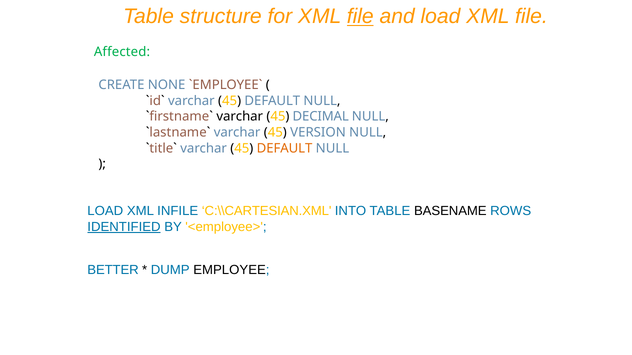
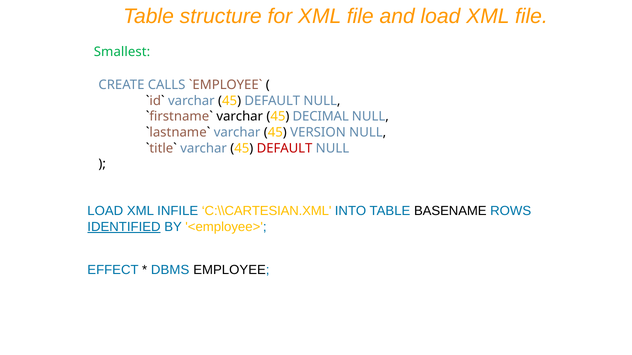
file at (360, 16) underline: present -> none
Affected: Affected -> Smallest
NONE: NONE -> CALLS
DEFAULT at (285, 148) colour: orange -> red
BETTER: BETTER -> EFFECT
DUMP: DUMP -> DBMS
